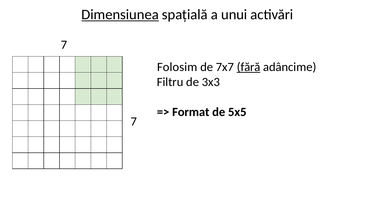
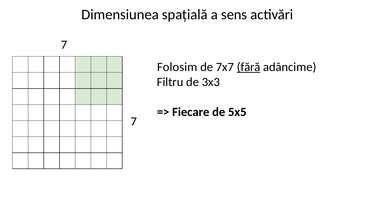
Dimensiunea underline: present -> none
unui: unui -> sens
Format: Format -> Fiecare
